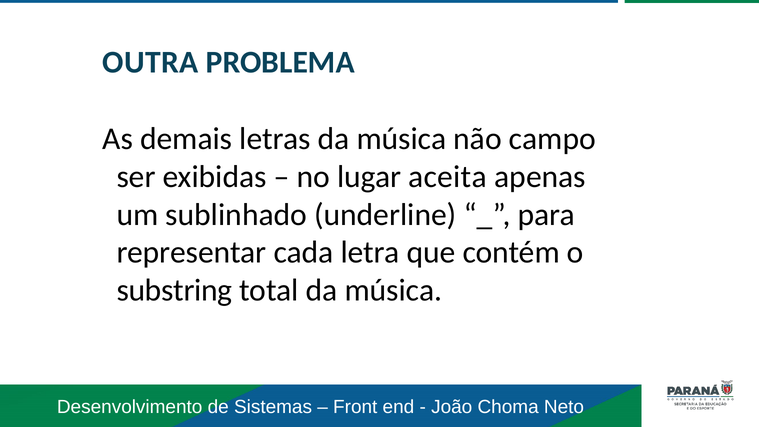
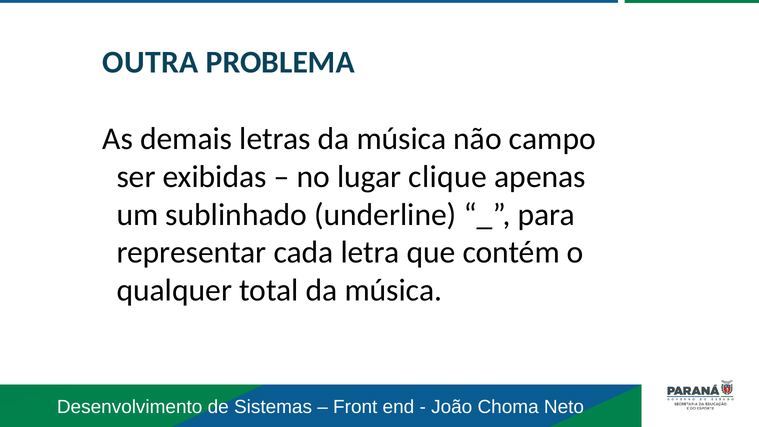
aceita: aceita -> clique
substring: substring -> qualquer
